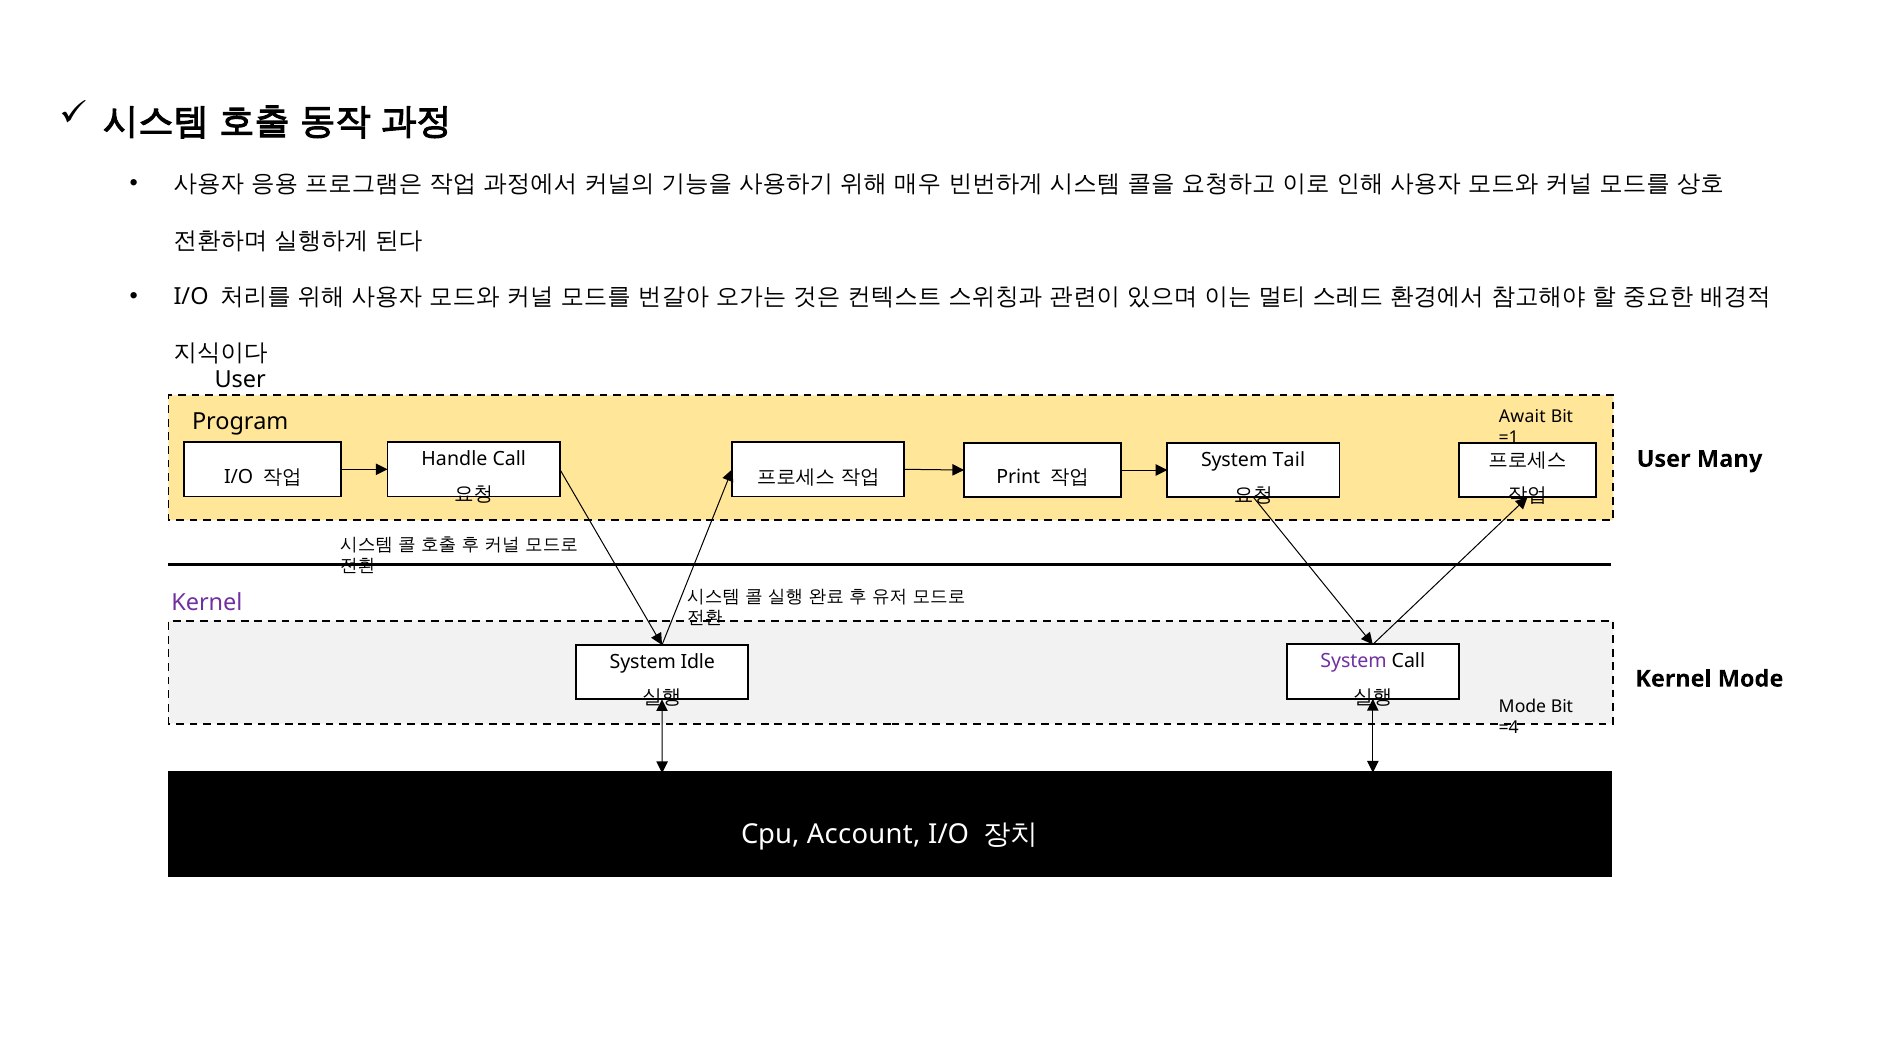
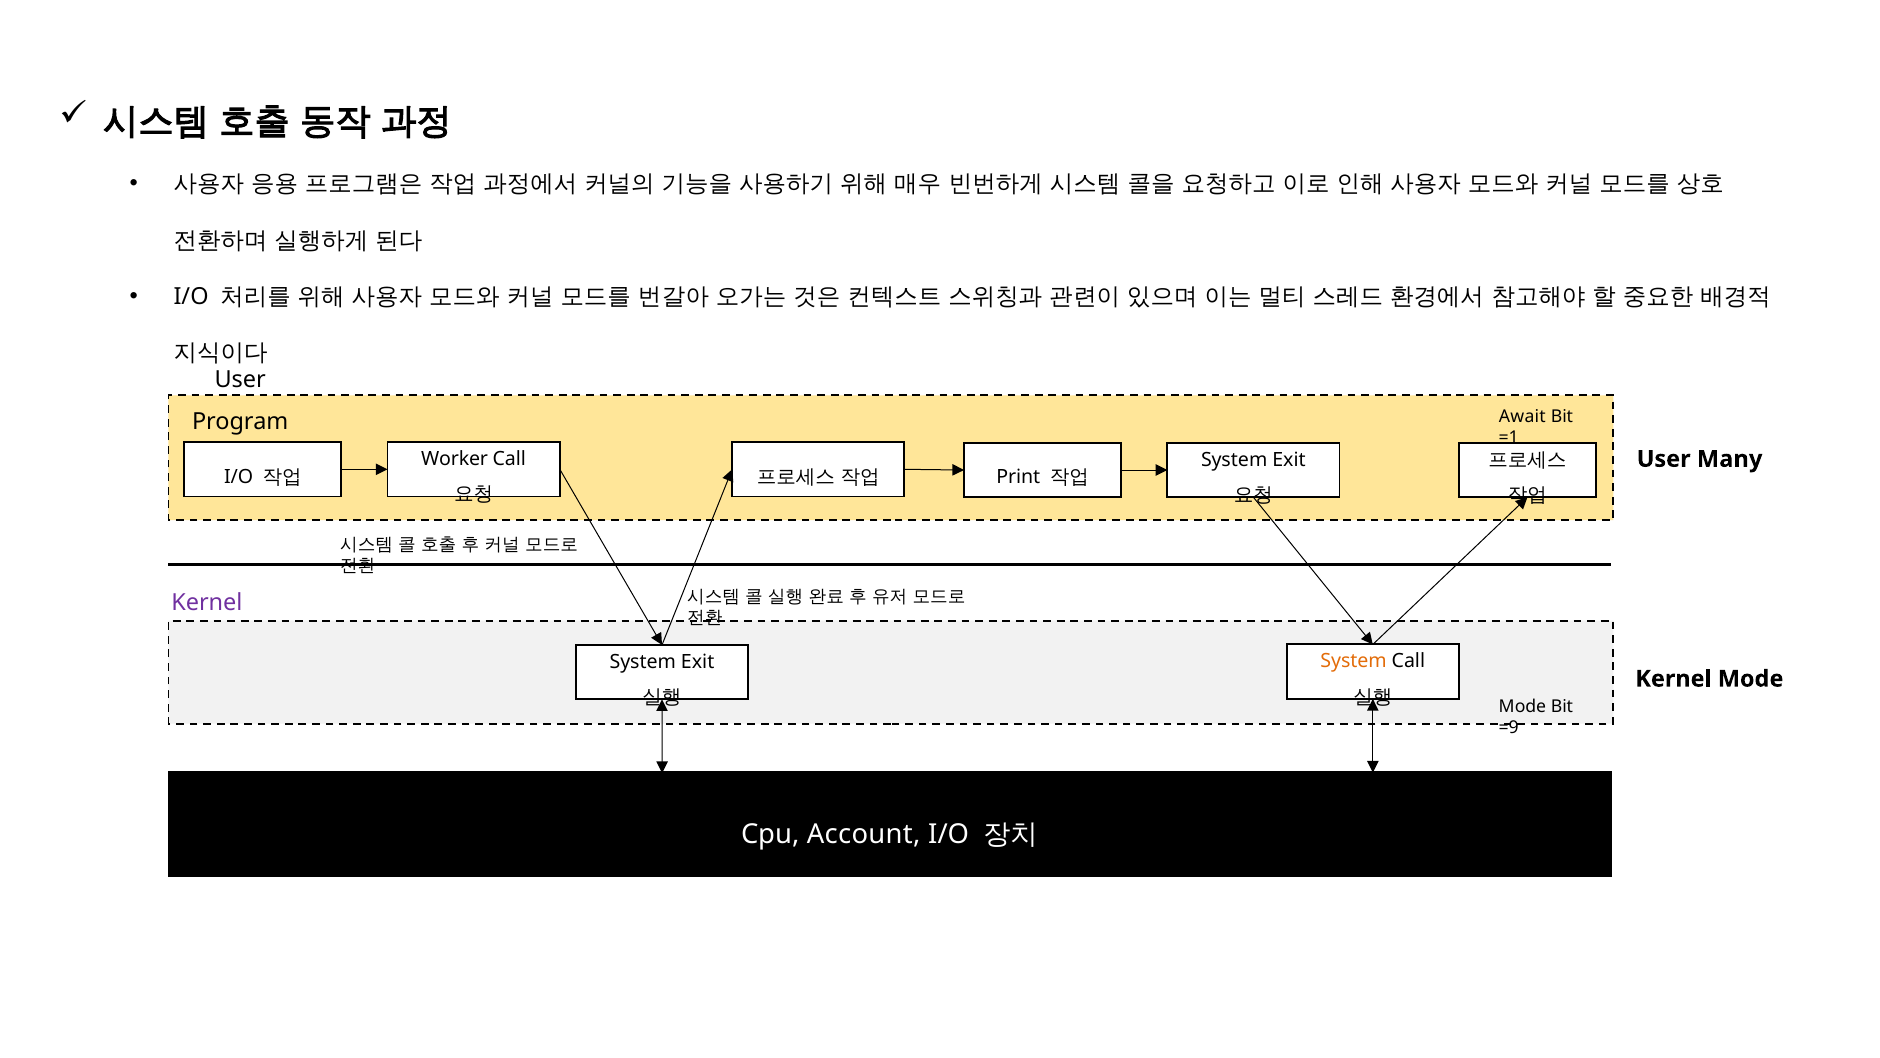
Handle: Handle -> Worker
Tail at (1289, 459): Tail -> Exit
System at (1354, 661) colour: purple -> orange
Idle at (698, 661): Idle -> Exit
=4: =4 -> =9
